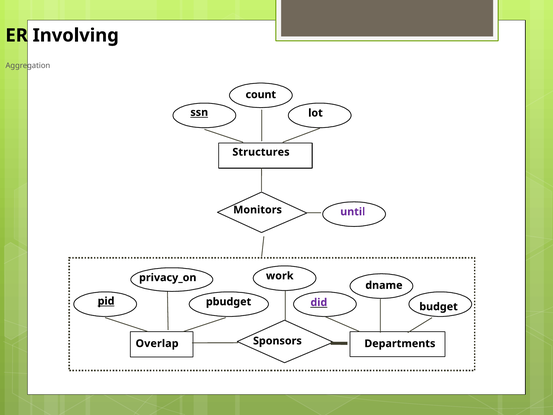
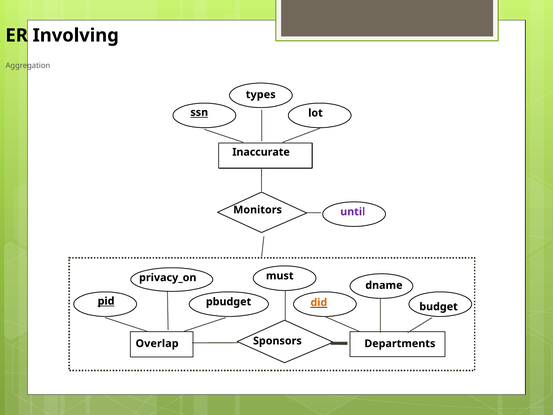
count: count -> types
Structures: Structures -> Inaccurate
work: work -> must
did colour: purple -> orange
